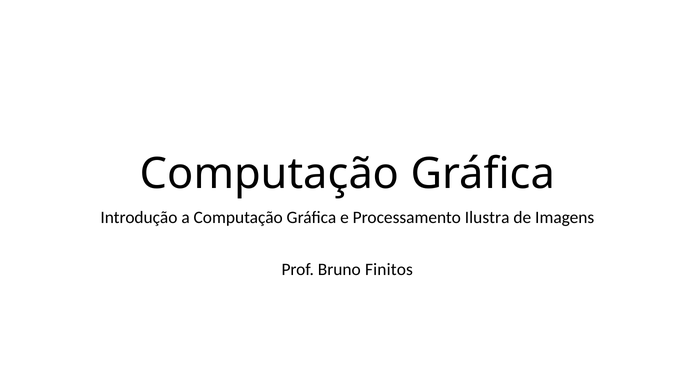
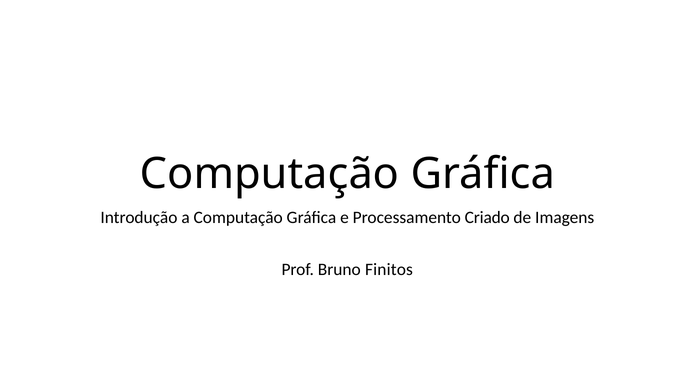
Ilustra: Ilustra -> Criado
